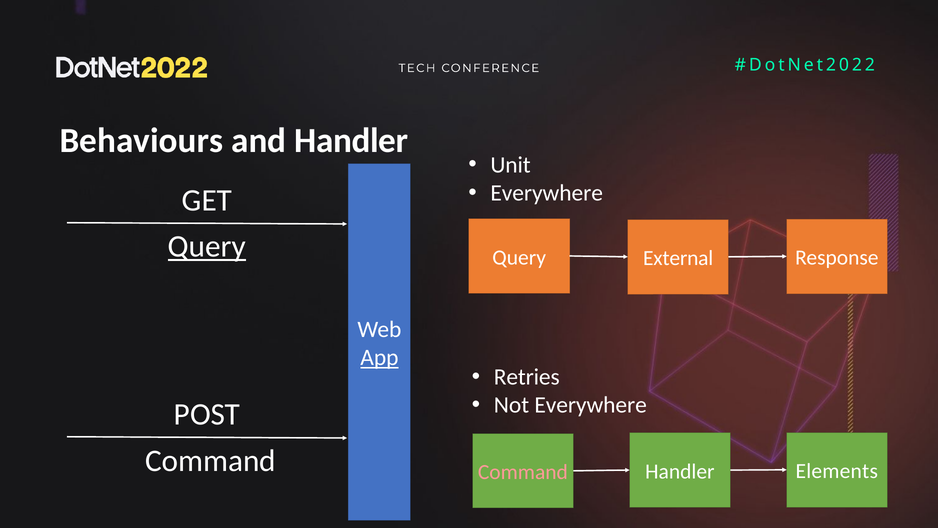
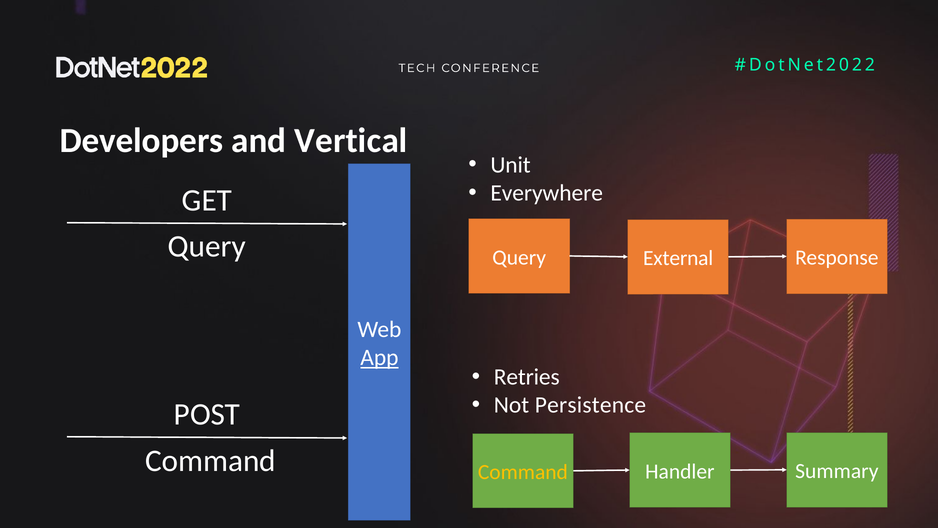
Behaviours: Behaviours -> Developers
and Handler: Handler -> Vertical
Query at (207, 246) underline: present -> none
Not Everywhere: Everywhere -> Persistence
Command at (523, 472) colour: pink -> yellow
Elements: Elements -> Summary
